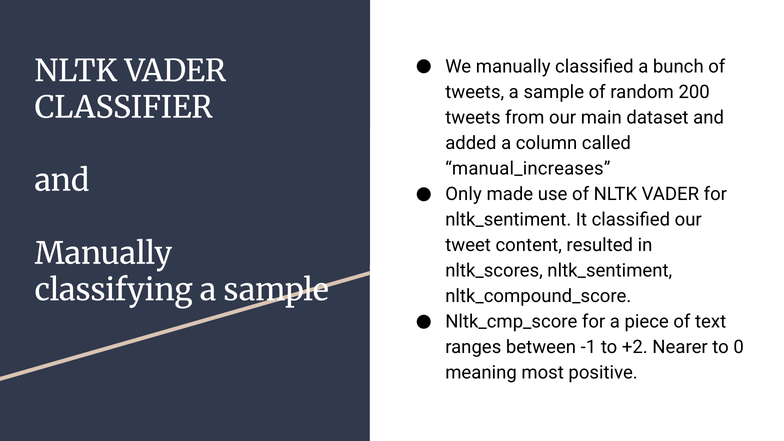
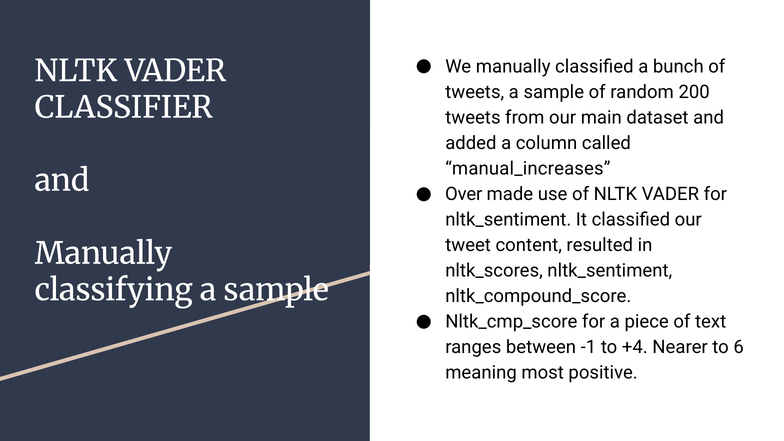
Only: Only -> Over
+2: +2 -> +4
0: 0 -> 6
